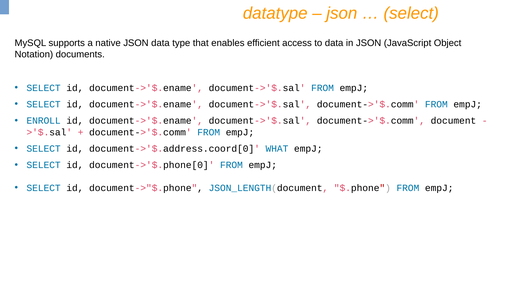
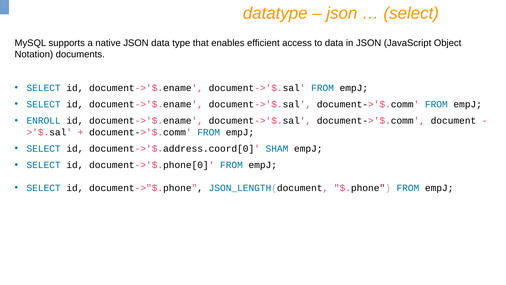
WHAT: WHAT -> SHAM
